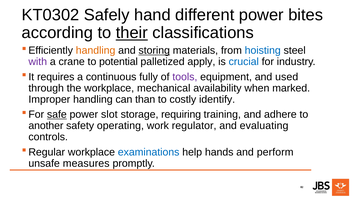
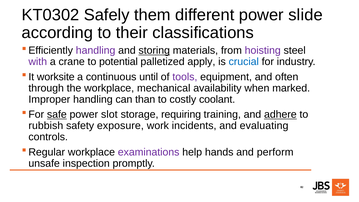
hand: hand -> them
bites: bites -> slide
their underline: present -> none
handling at (96, 50) colour: orange -> purple
hoisting colour: blue -> purple
requires: requires -> worksite
fully: fully -> until
used: used -> often
identify: identify -> coolant
adhere underline: none -> present
another: another -> rubbish
operating: operating -> exposure
regulator: regulator -> incidents
examinations colour: blue -> purple
measures: measures -> inspection
